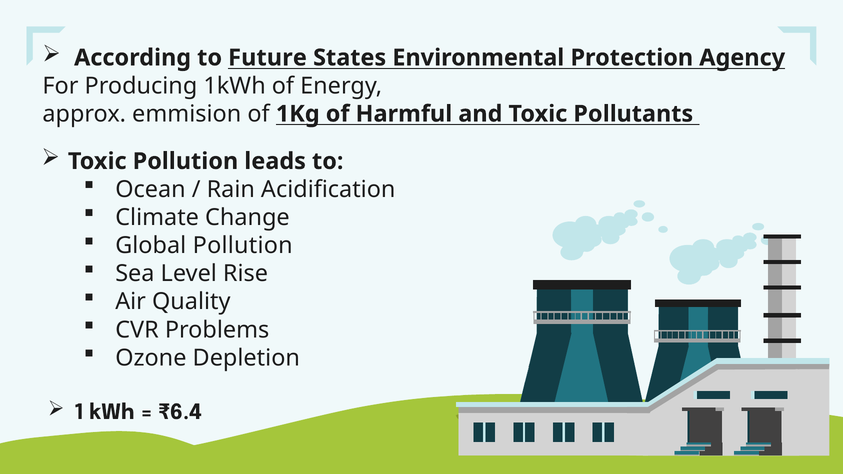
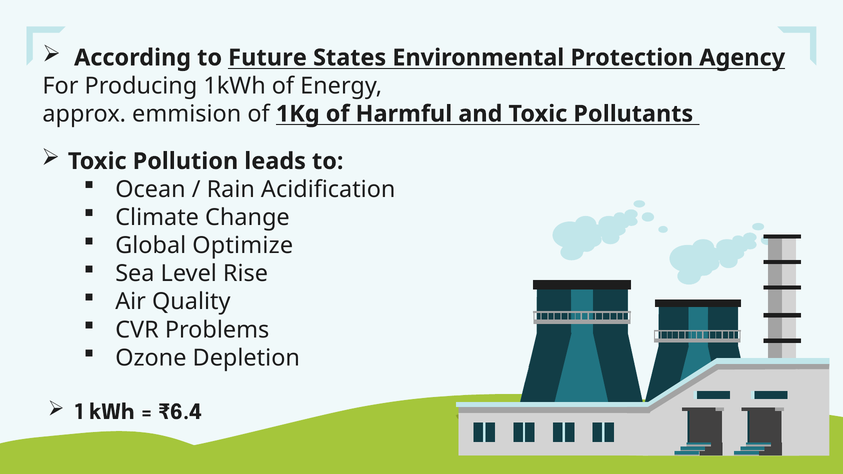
Global Pollution: Pollution -> Optimize
